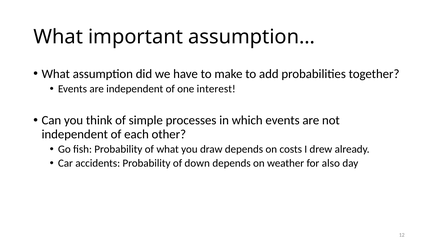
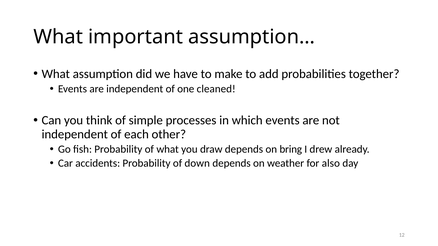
interest: interest -> cleaned
costs: costs -> bring
